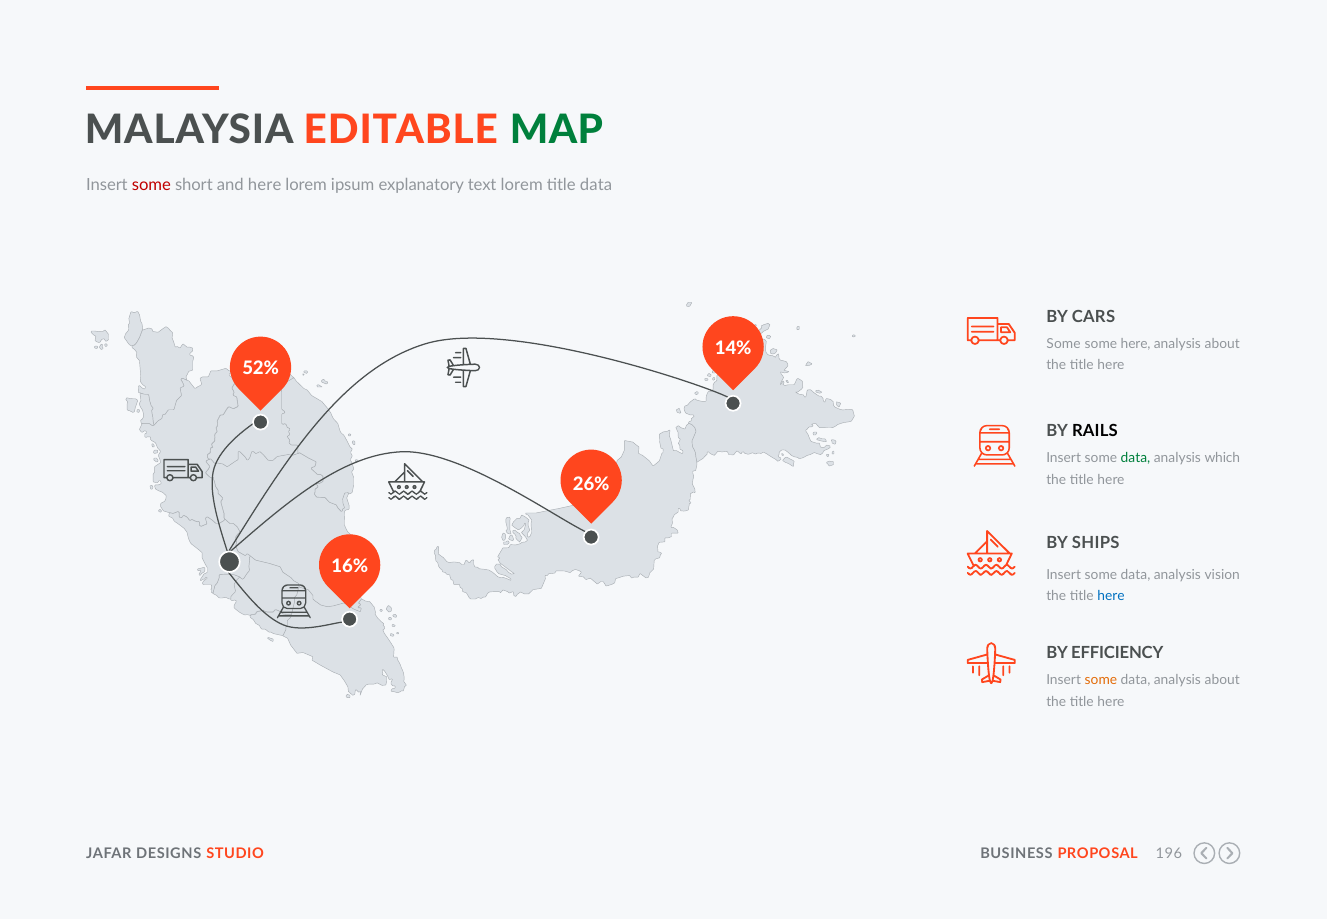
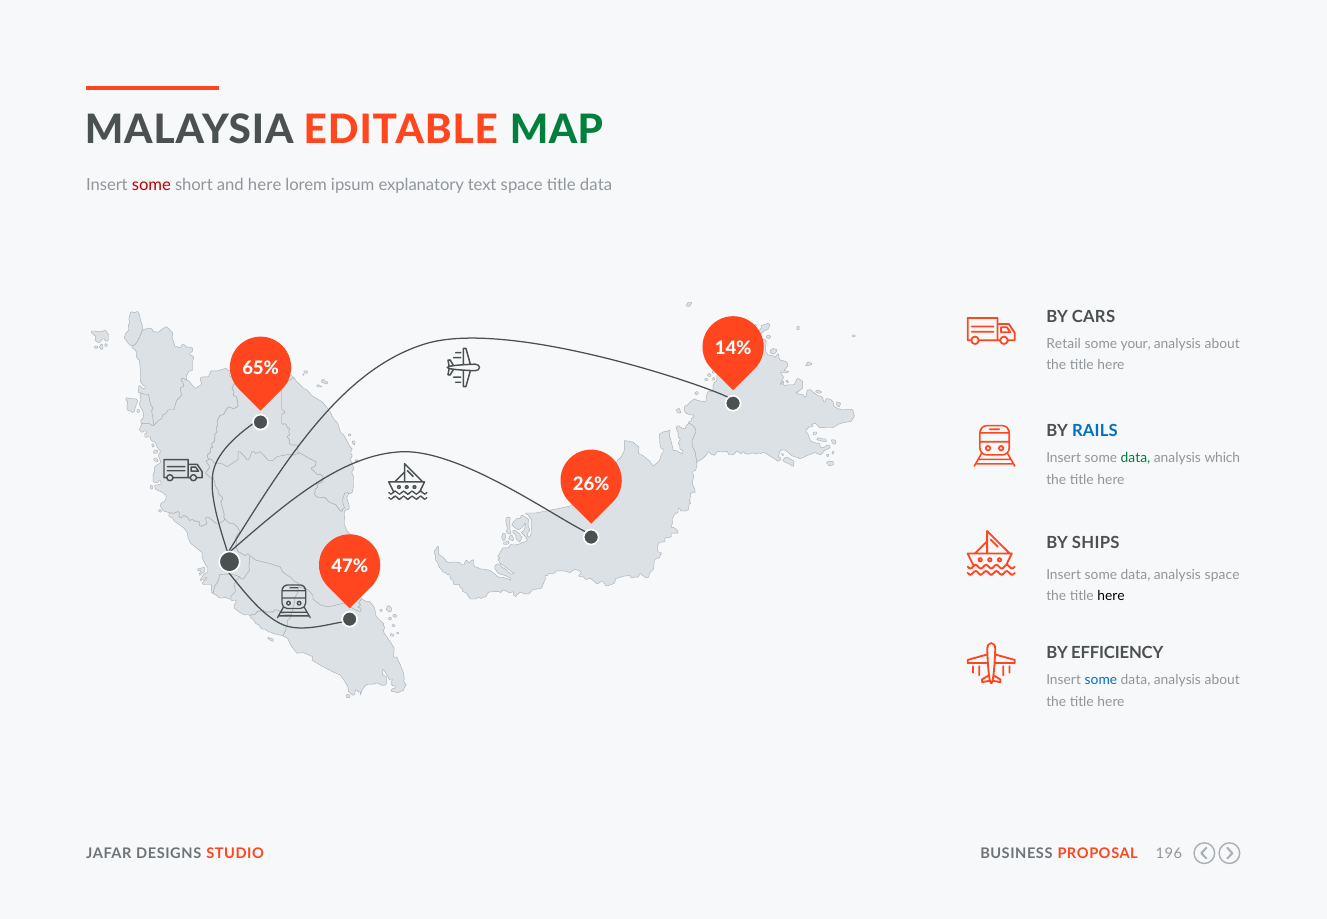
text lorem: lorem -> space
Some at (1064, 344): Some -> Retail
some here: here -> your
52%: 52% -> 65%
RAILS colour: black -> blue
16%: 16% -> 47%
analysis vision: vision -> space
here at (1111, 596) colour: blue -> black
some at (1101, 680) colour: orange -> blue
